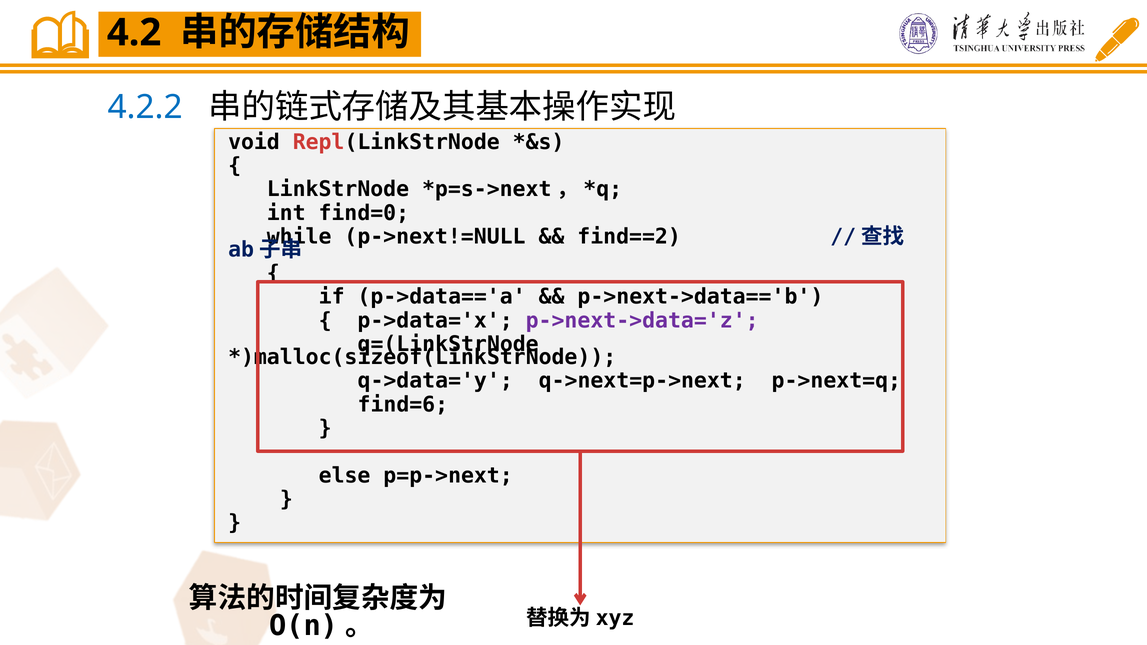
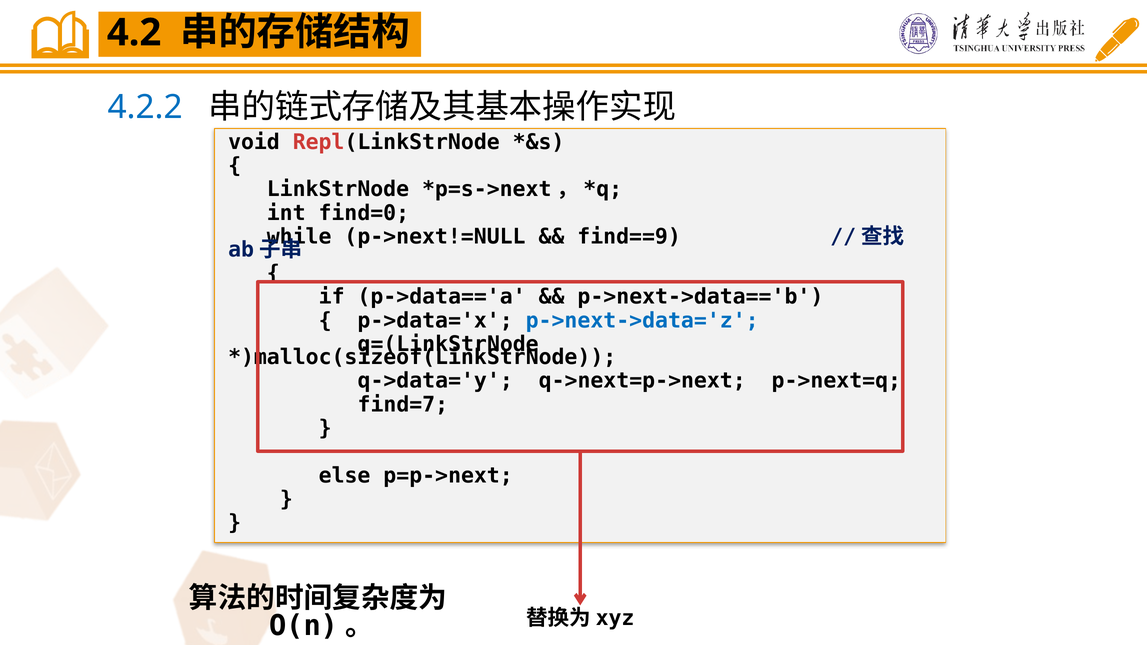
find==2: find==2 -> find==9
p->next->data='z colour: purple -> blue
find=6: find=6 -> find=7
